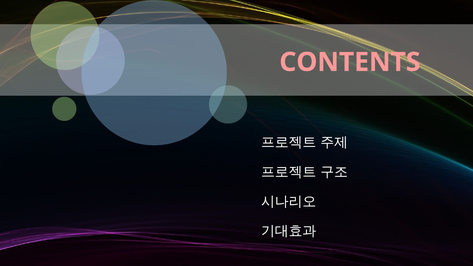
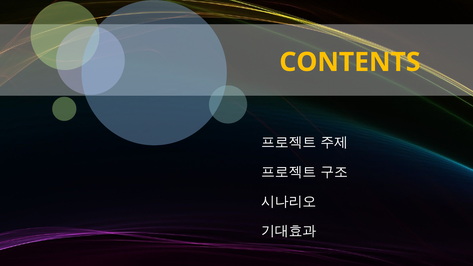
CONTENTS colour: pink -> yellow
